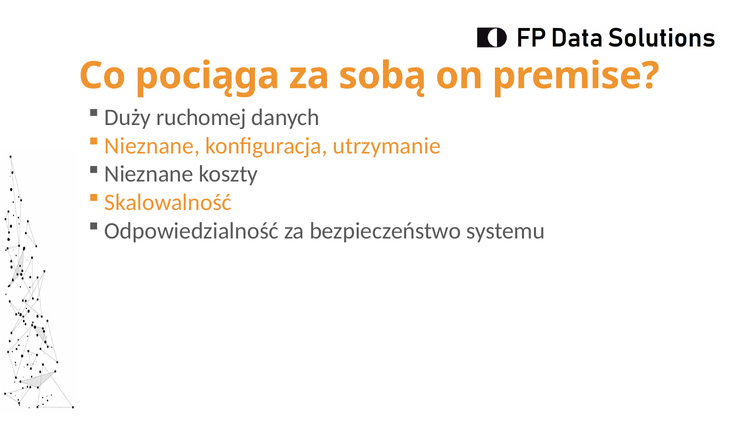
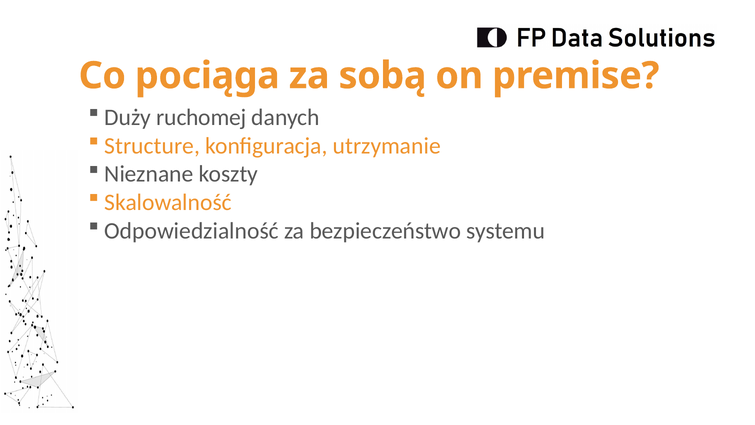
Nieznane at (152, 146): Nieznane -> Structure
